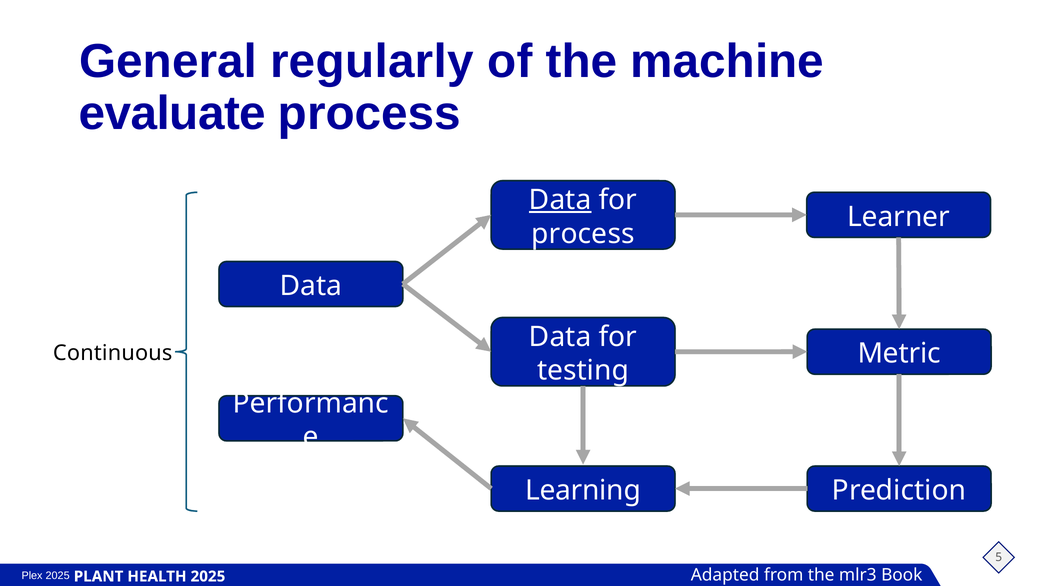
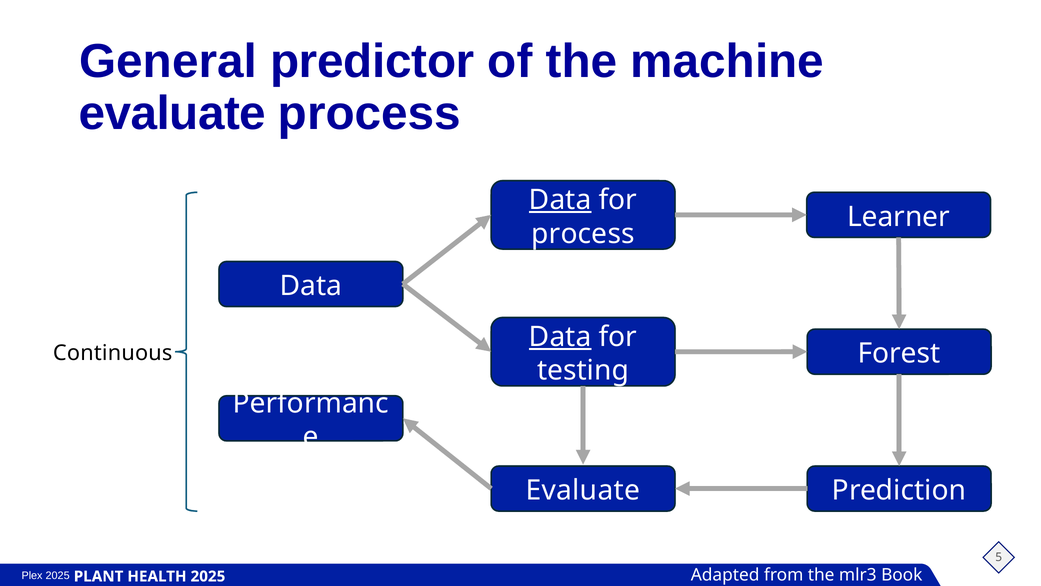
regularly: regularly -> predictor
Data at (560, 337) underline: none -> present
Metric: Metric -> Forest
Learning at (583, 490): Learning -> Evaluate
